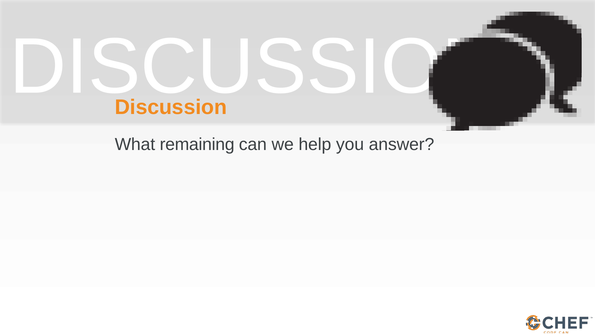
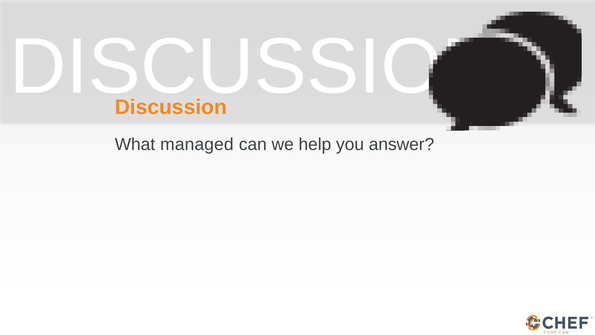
remaining: remaining -> managed
